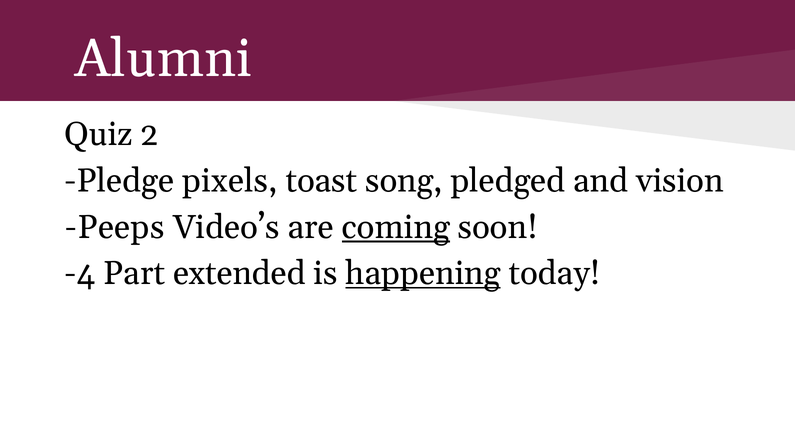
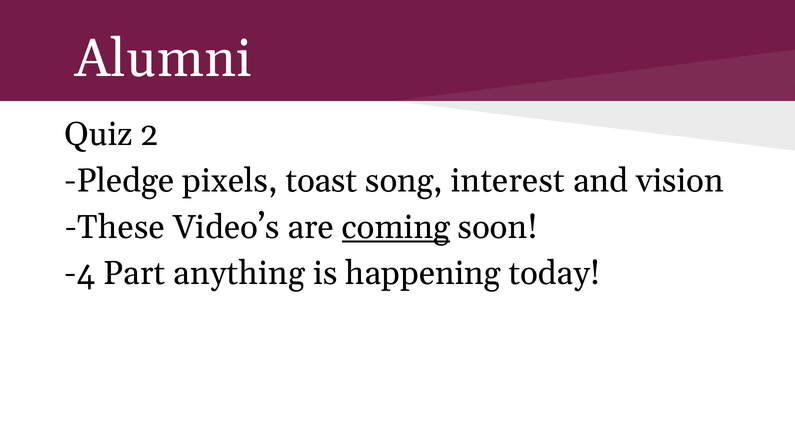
pledged: pledged -> interest
Peeps: Peeps -> These
extended: extended -> anything
happening underline: present -> none
